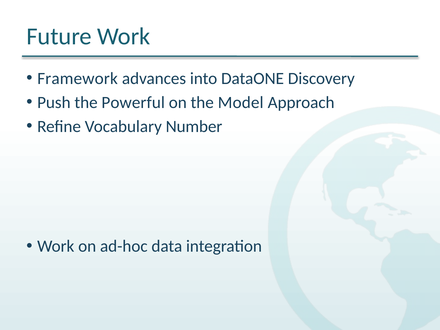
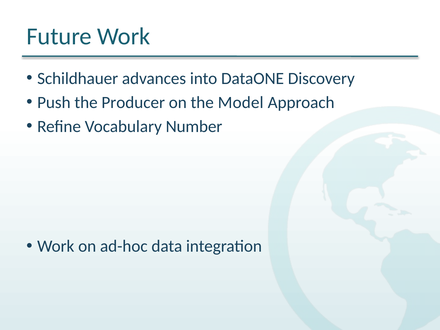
Framework: Framework -> Schildhauer
Powerful: Powerful -> Producer
